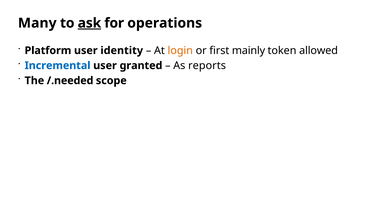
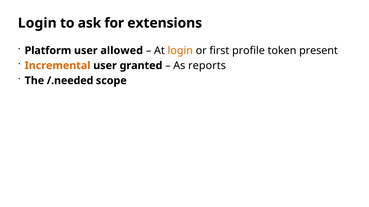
Many at (37, 23): Many -> Login
ask underline: present -> none
operations: operations -> extensions
identity: identity -> allowed
mainly: mainly -> profile
allowed: allowed -> present
Incremental colour: blue -> orange
